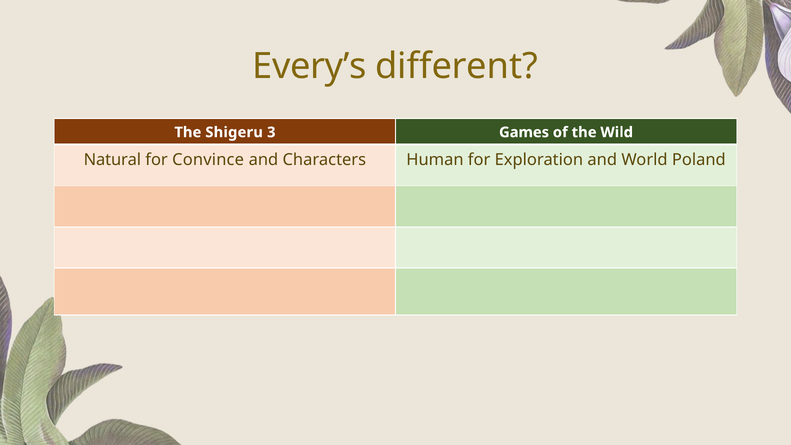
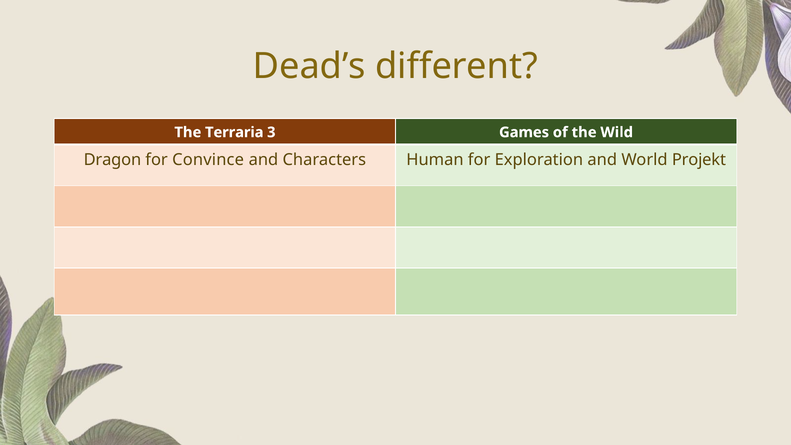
Every’s: Every’s -> Dead’s
Shigeru: Shigeru -> Terraria
Natural: Natural -> Dragon
Poland: Poland -> Projekt
